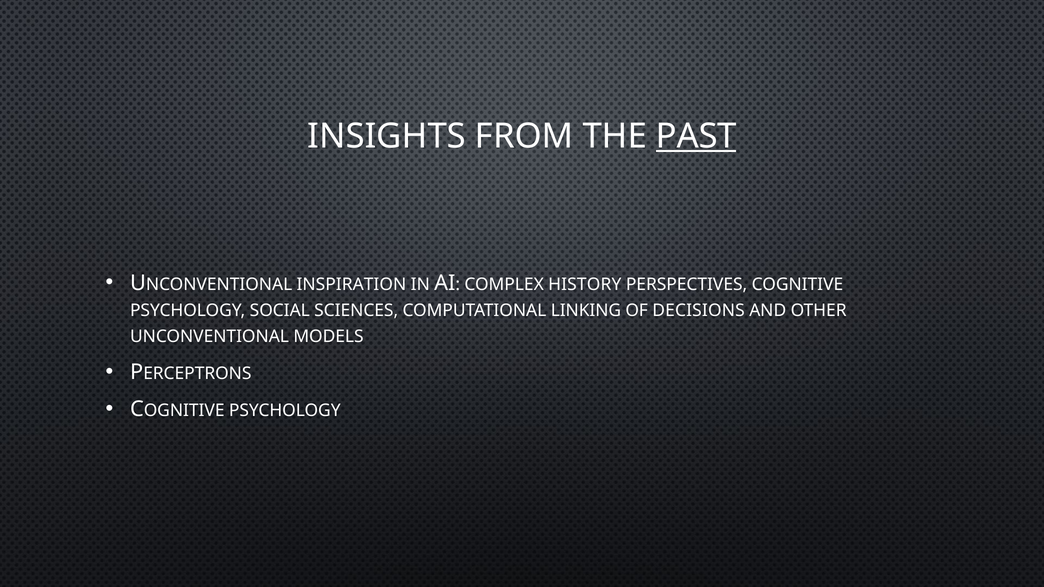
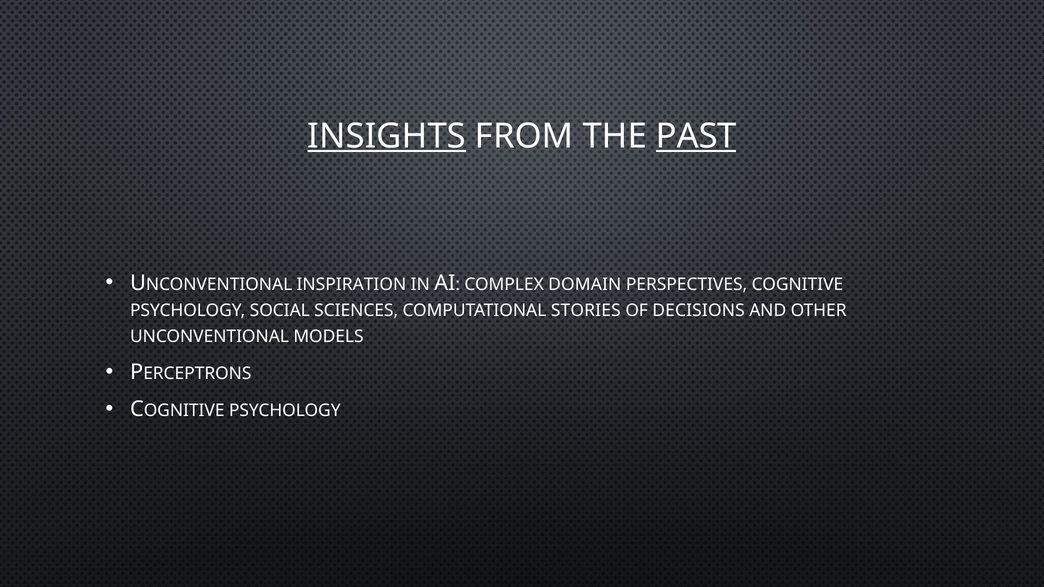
INSIGHTS underline: none -> present
HISTORY: HISTORY -> DOMAIN
LINKING: LINKING -> STORIES
